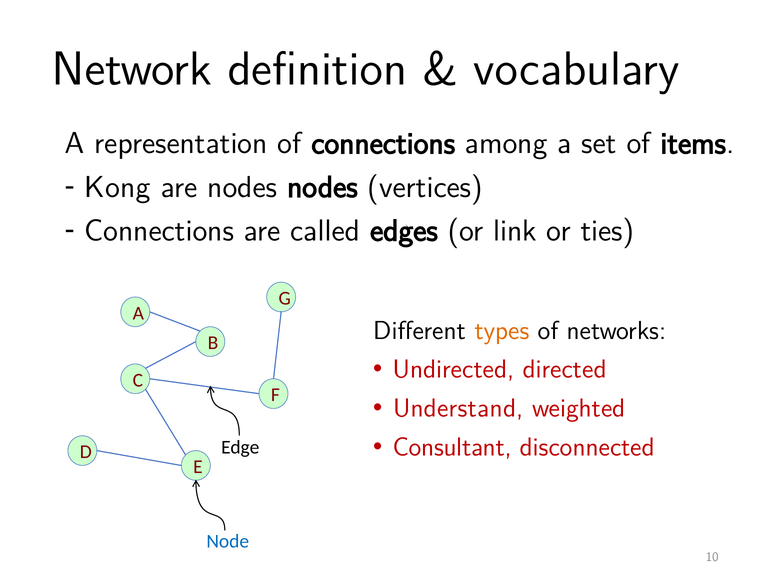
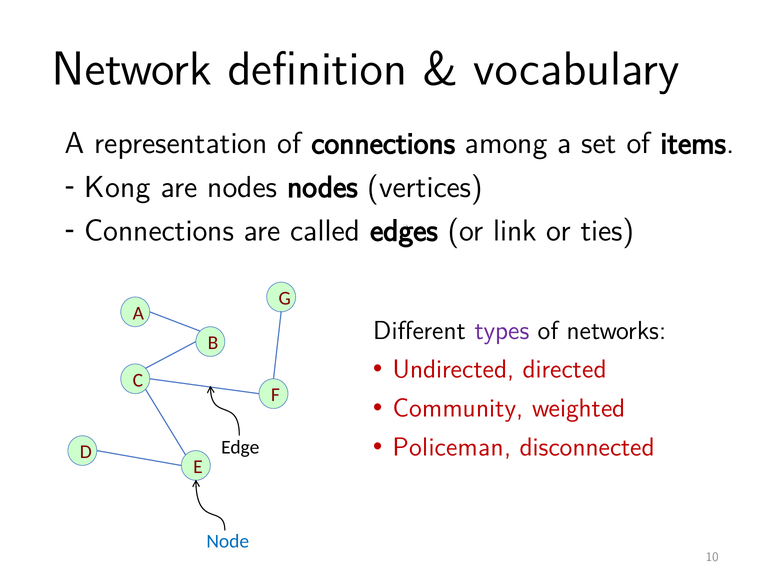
types colour: orange -> purple
Understand: Understand -> Community
Consultant: Consultant -> Policeman
